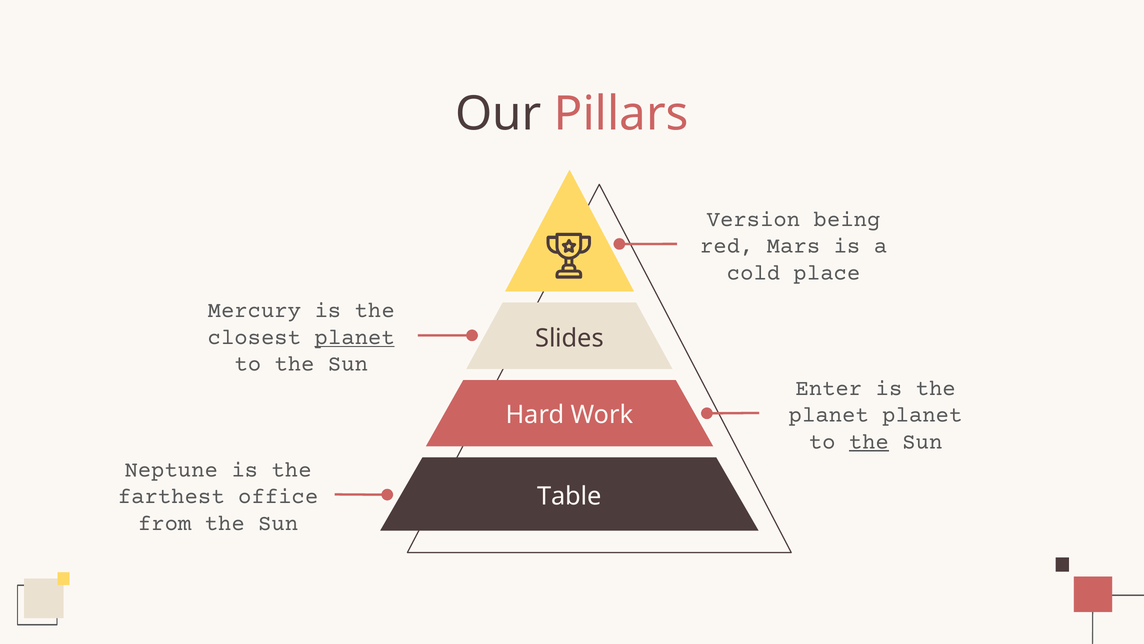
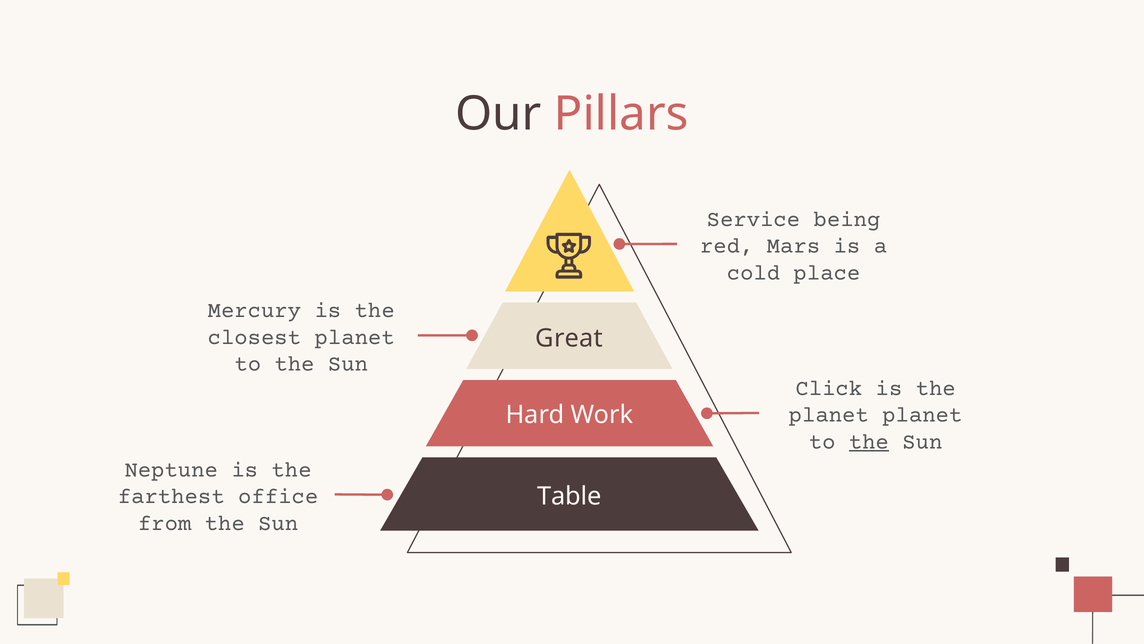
Version: Version -> Service
planet at (355, 337) underline: present -> none
Slides: Slides -> Great
Enter: Enter -> Click
